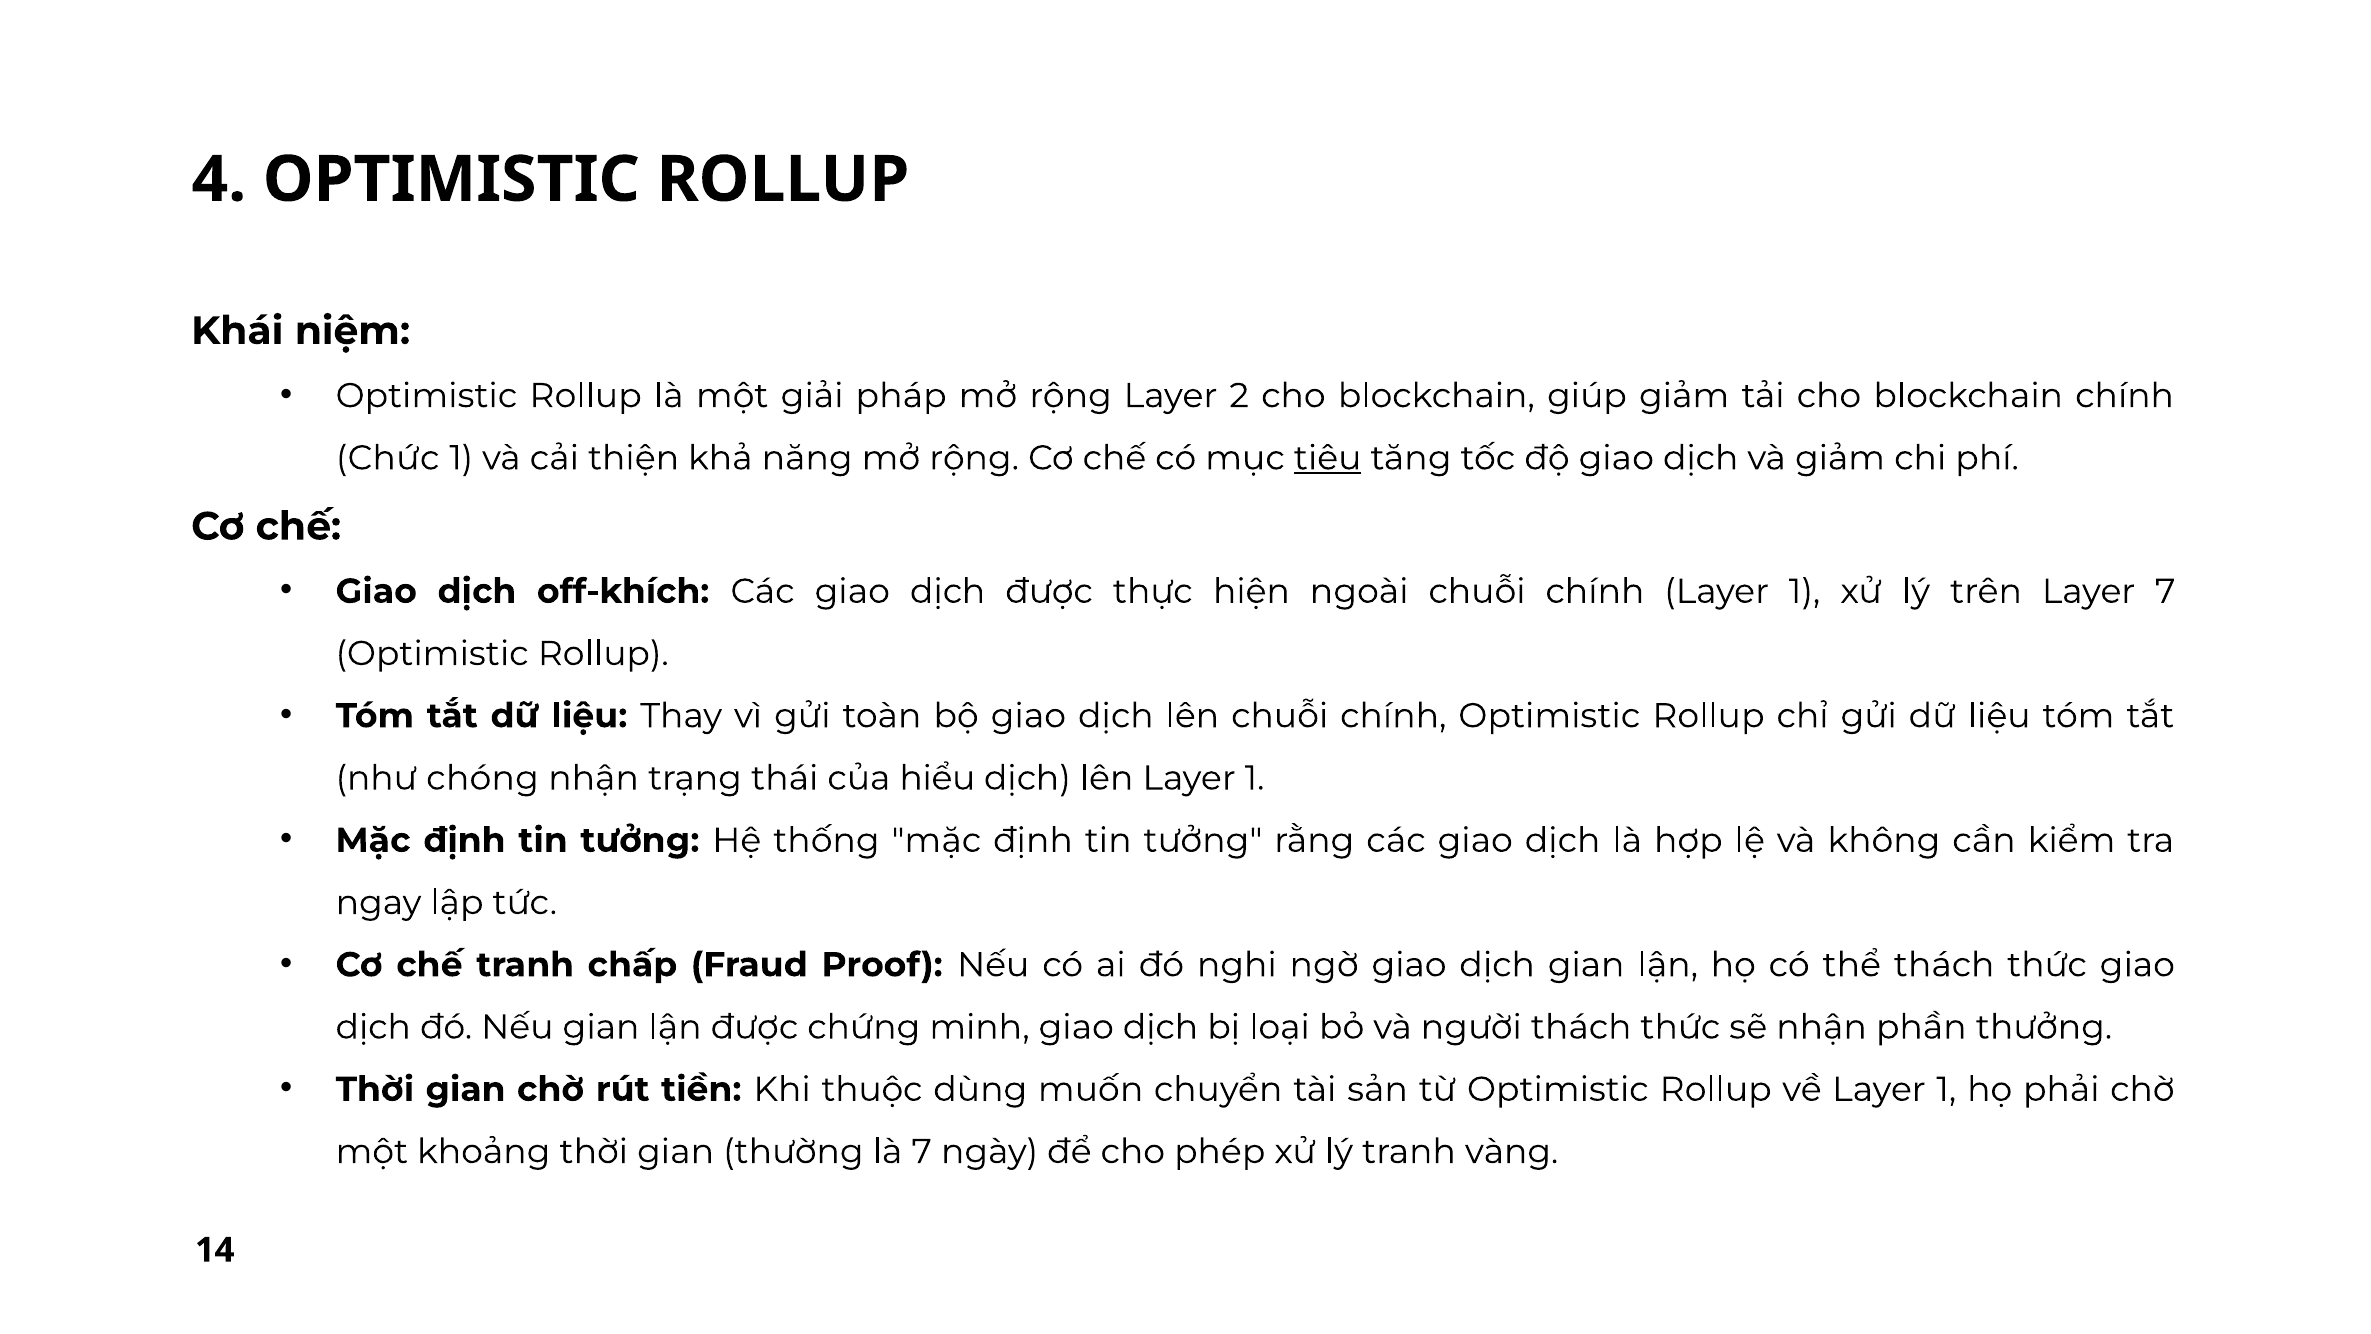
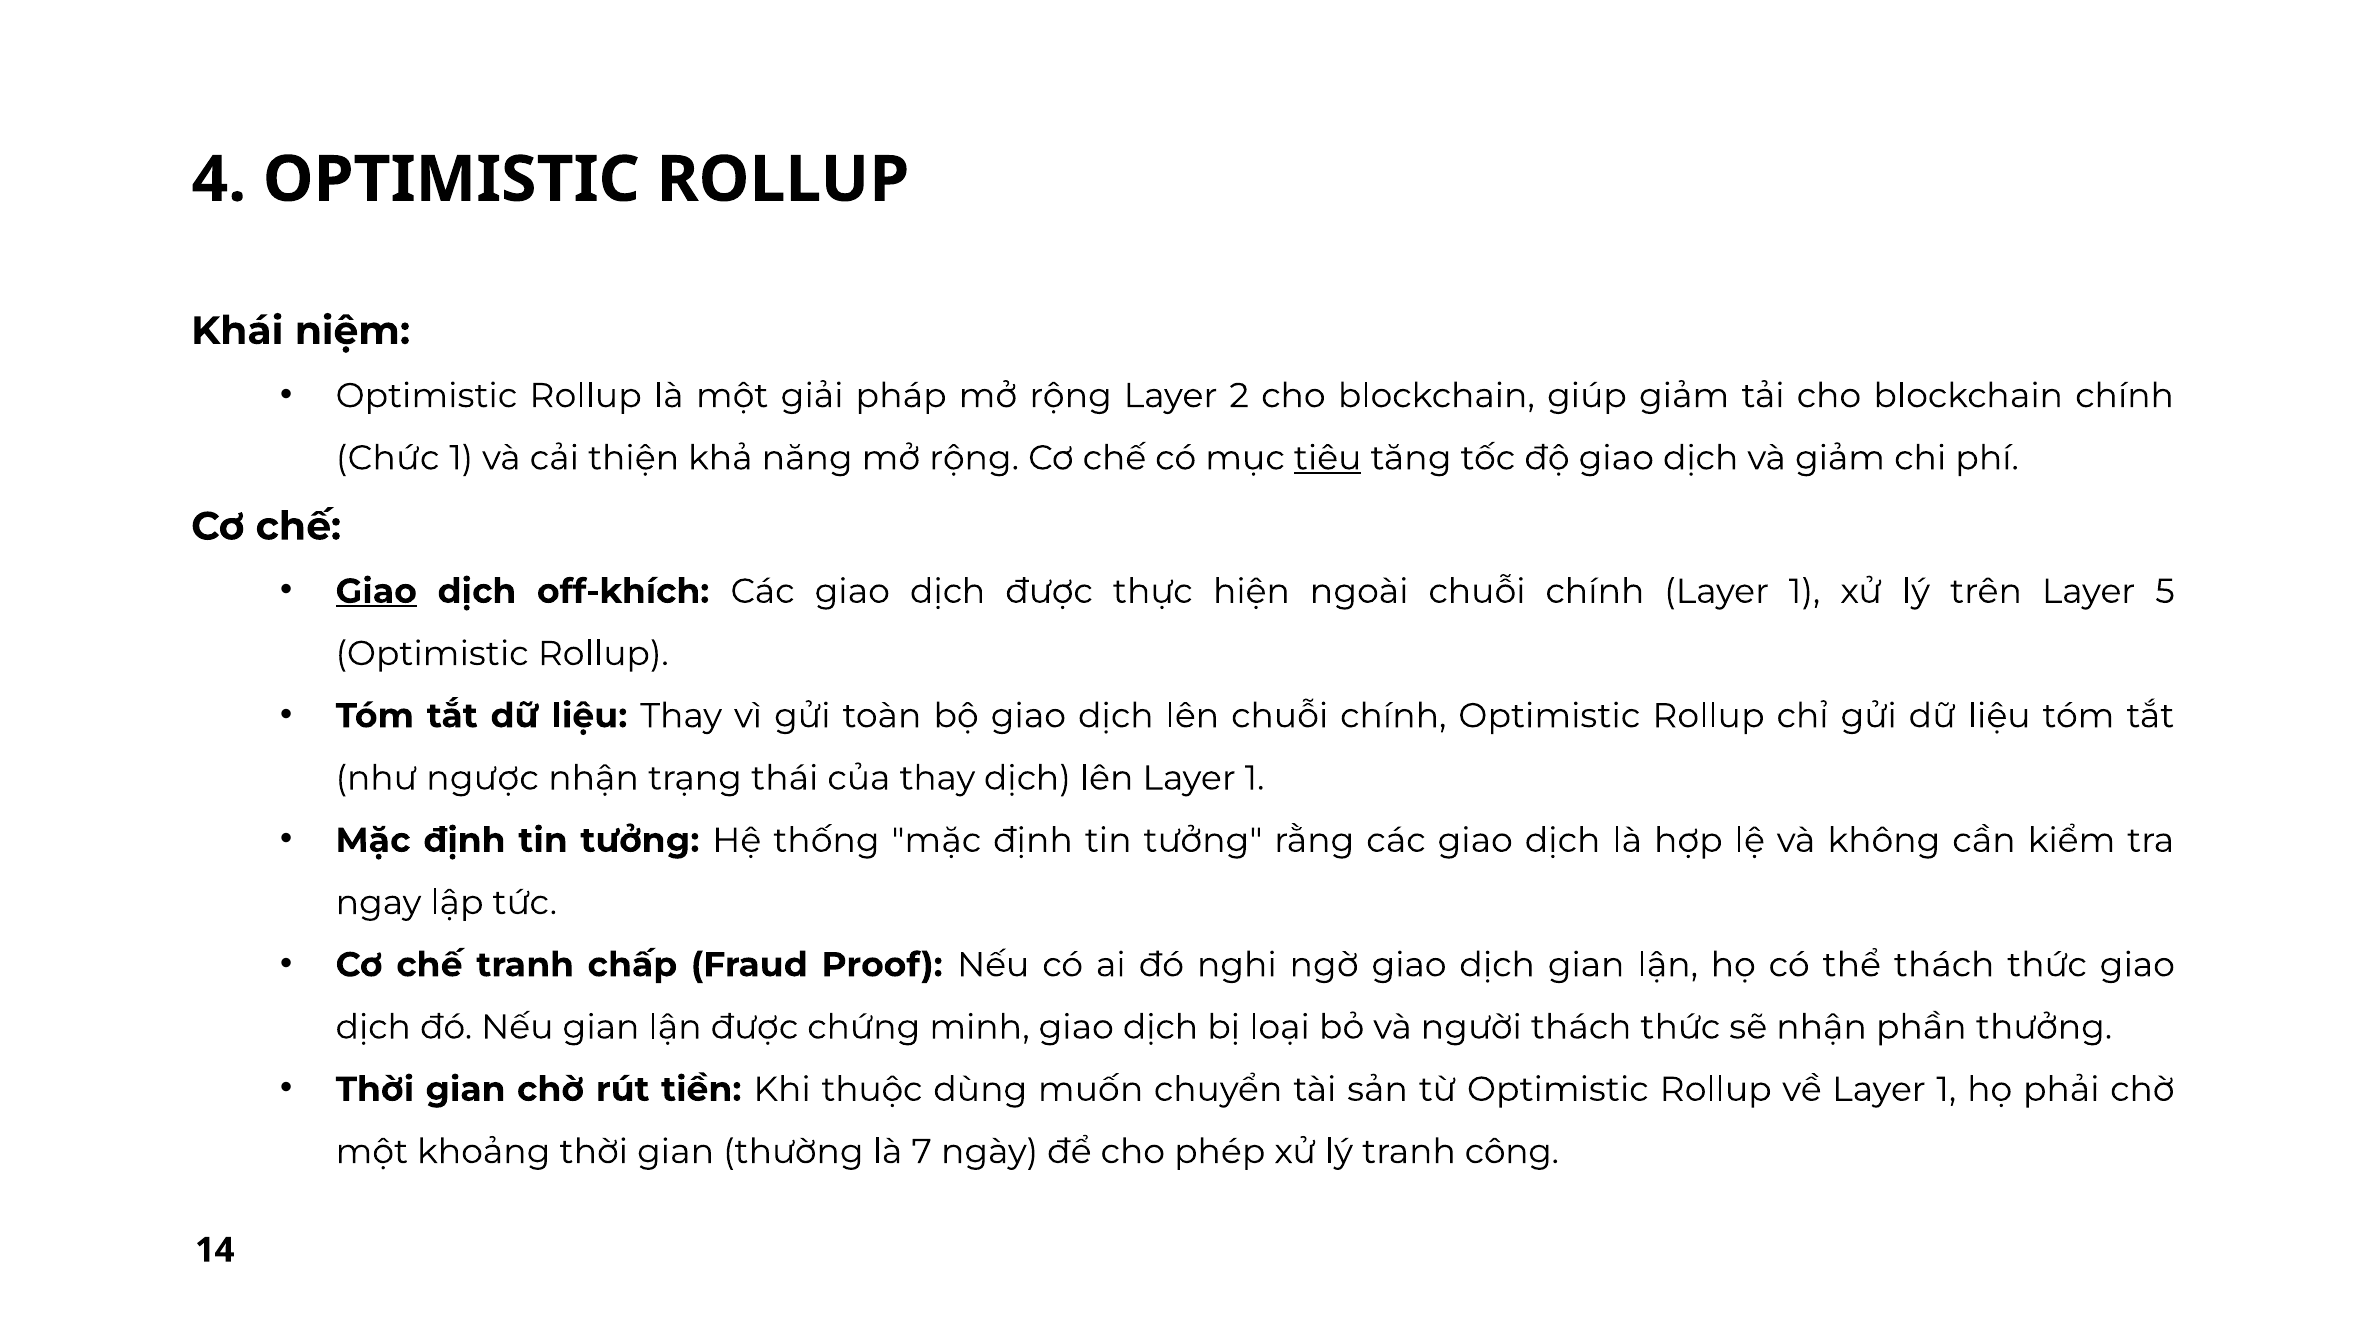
Giao at (376, 591) underline: none -> present
Layer 7: 7 -> 5
chóng: chóng -> ngược
của hiểu: hiểu -> thay
vàng: vàng -> công
